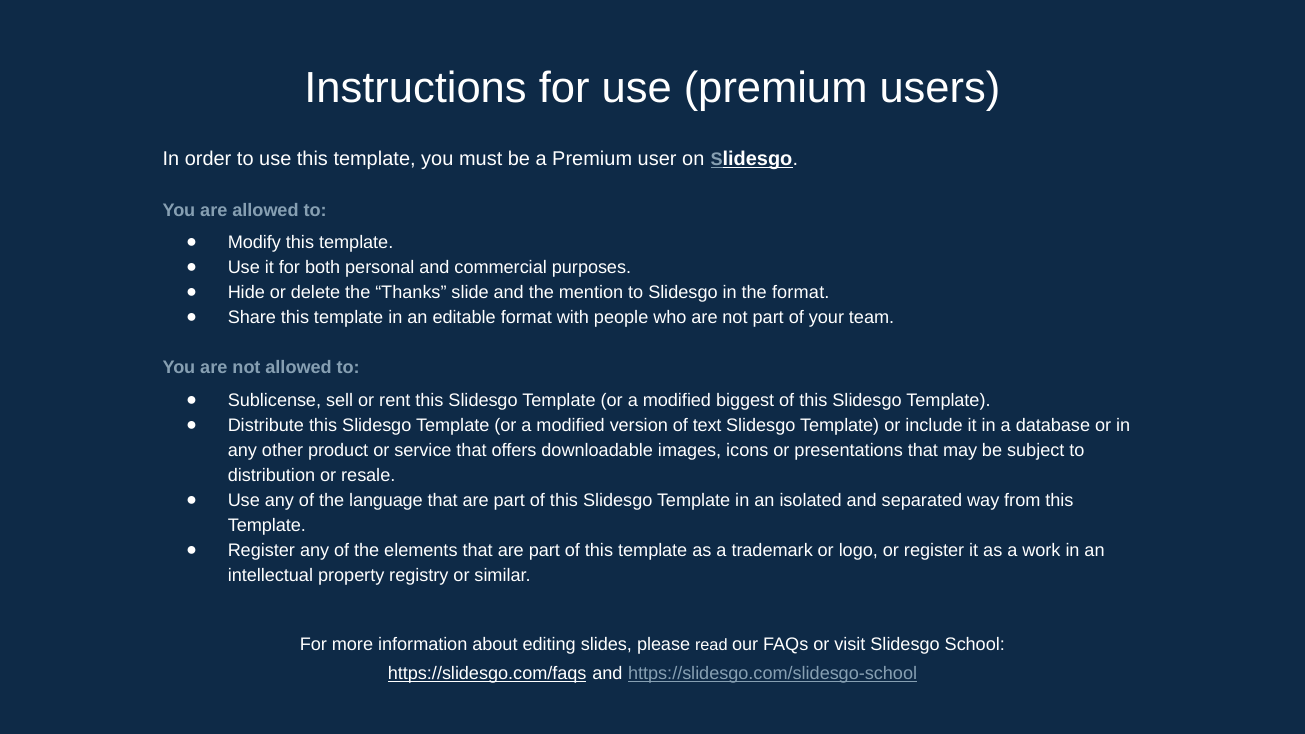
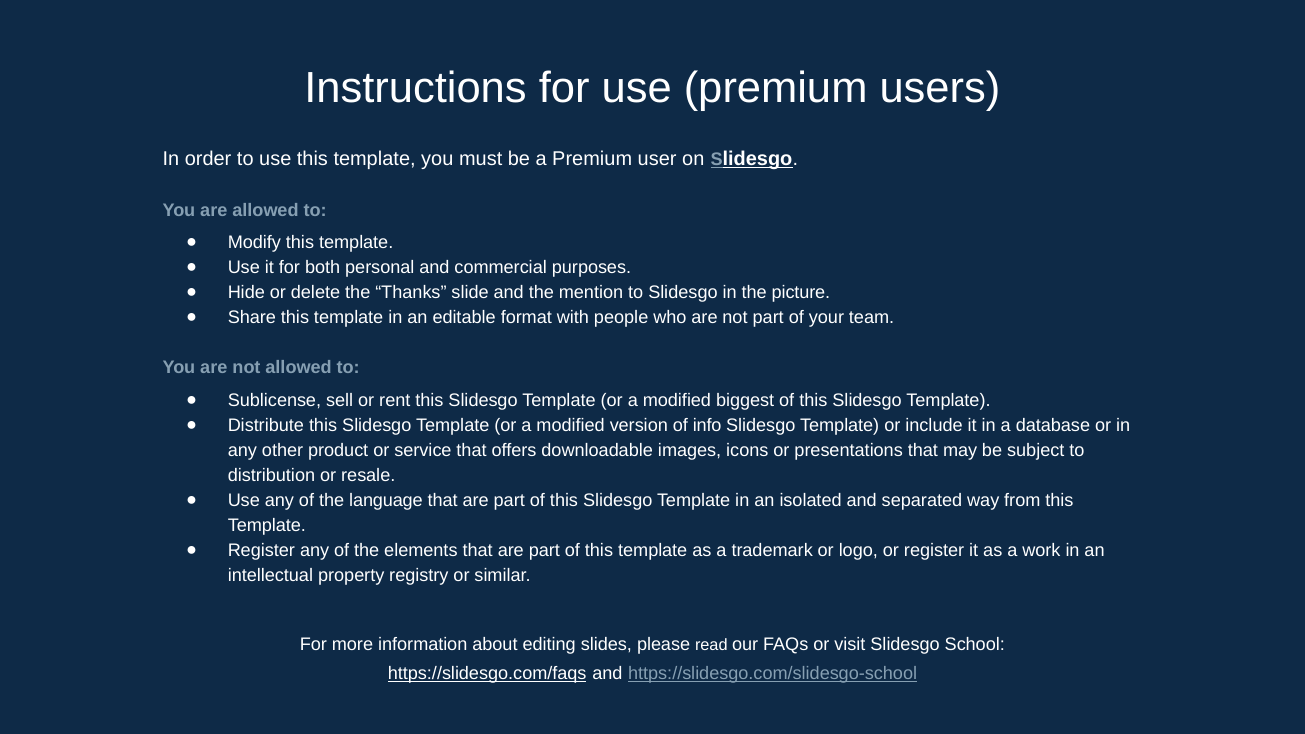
the format: format -> picture
text: text -> info
